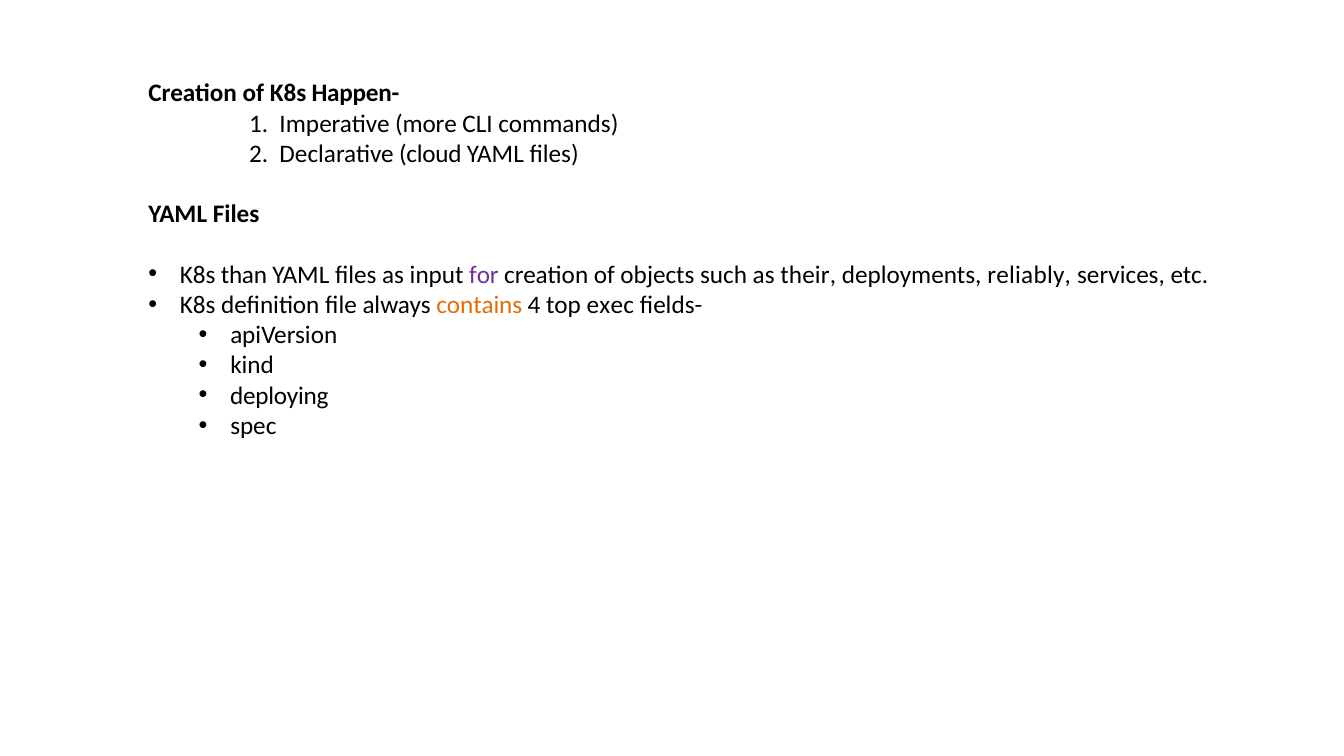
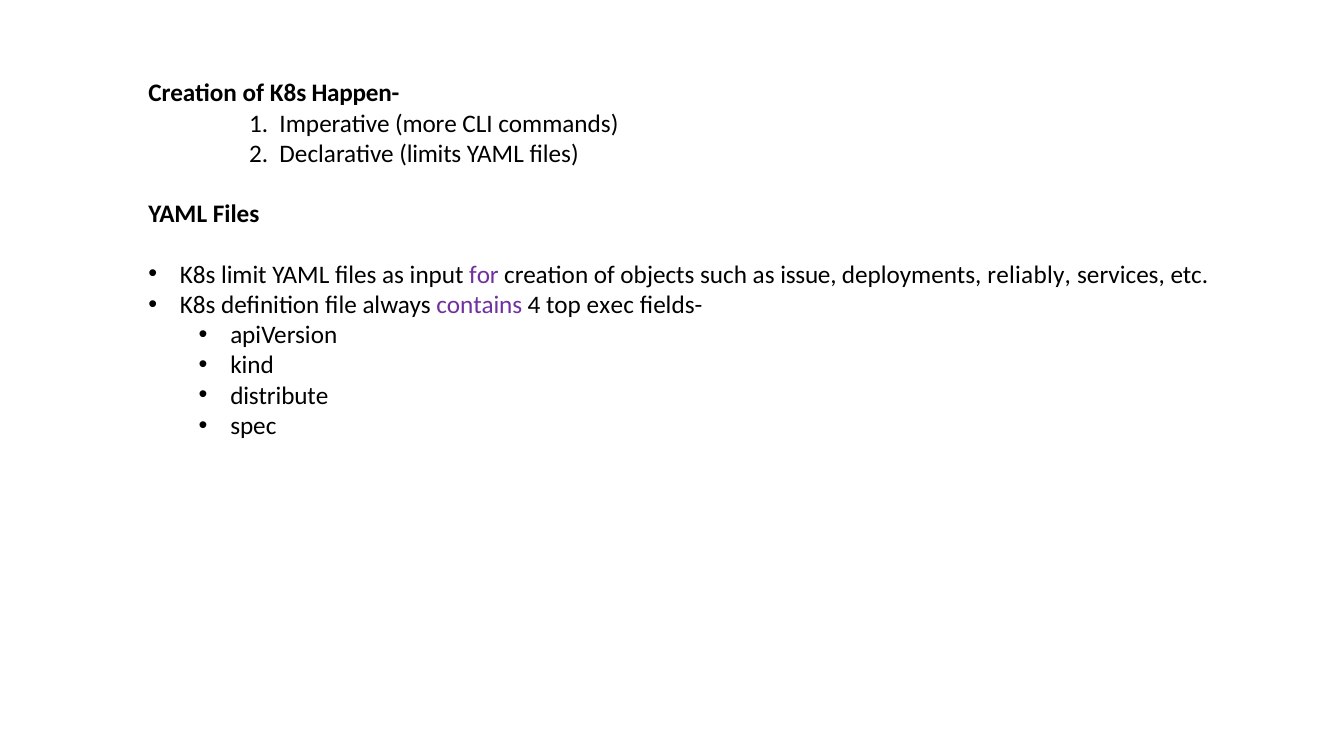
cloud: cloud -> limits
than: than -> limit
their: their -> issue
contains colour: orange -> purple
deploying: deploying -> distribute
